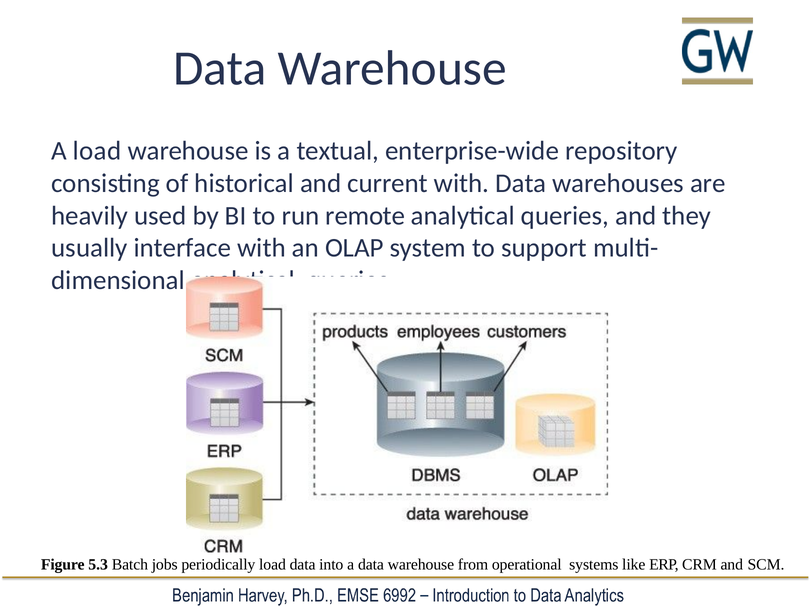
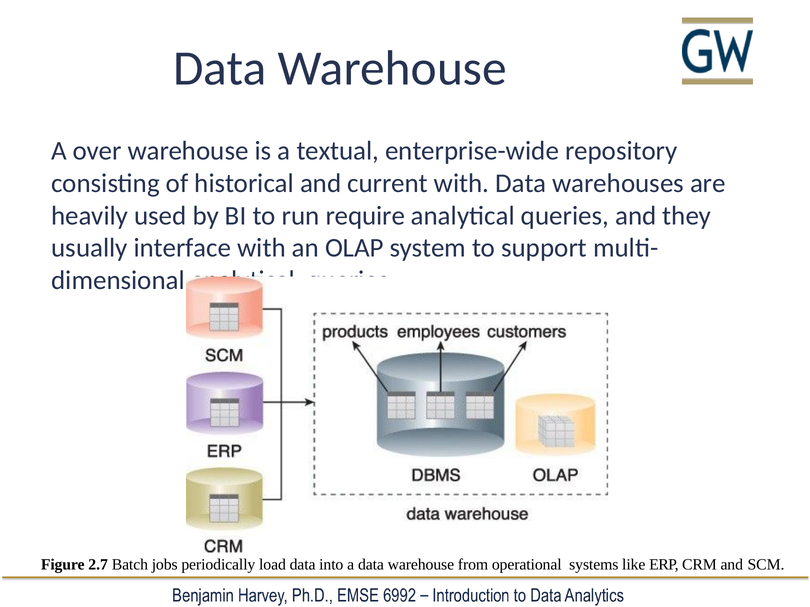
A load: load -> over
remote: remote -> require
5.3: 5.3 -> 2.7
